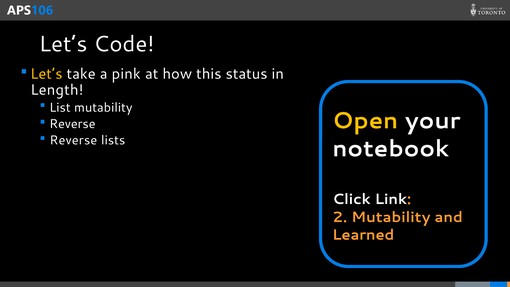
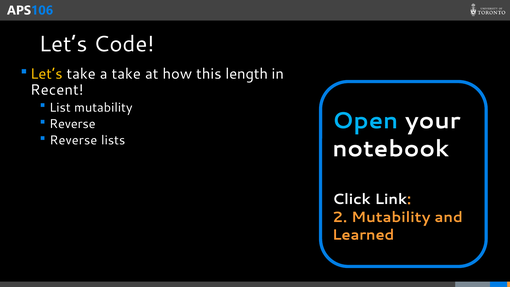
a pink: pink -> take
status: status -> length
Length: Length -> Recent
Open colour: yellow -> light blue
